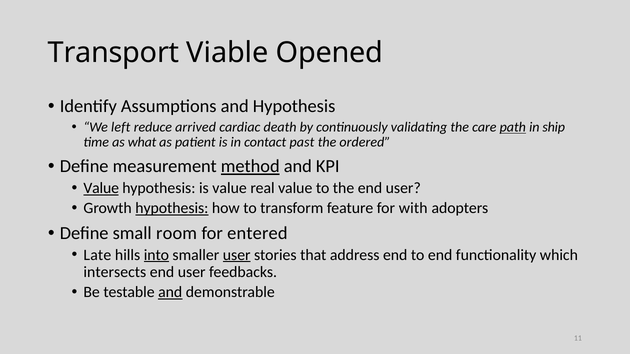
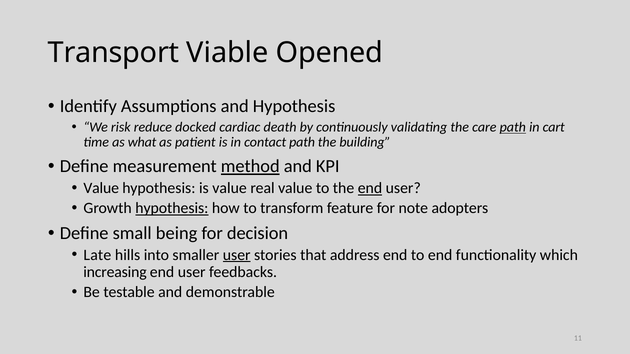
left: left -> risk
arrived: arrived -> docked
ship: ship -> cart
contact past: past -> path
ordered: ordered -> building
Value at (101, 188) underline: present -> none
end at (370, 188) underline: none -> present
with: with -> note
room: room -> being
entered: entered -> decision
into underline: present -> none
intersects: intersects -> increasing
and at (170, 292) underline: present -> none
